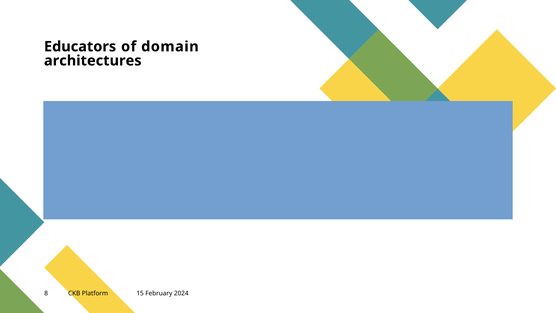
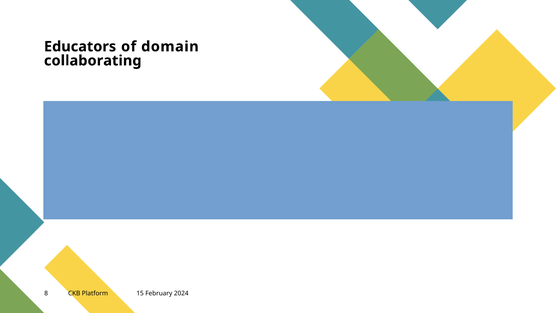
architectures: architectures -> collaborating
